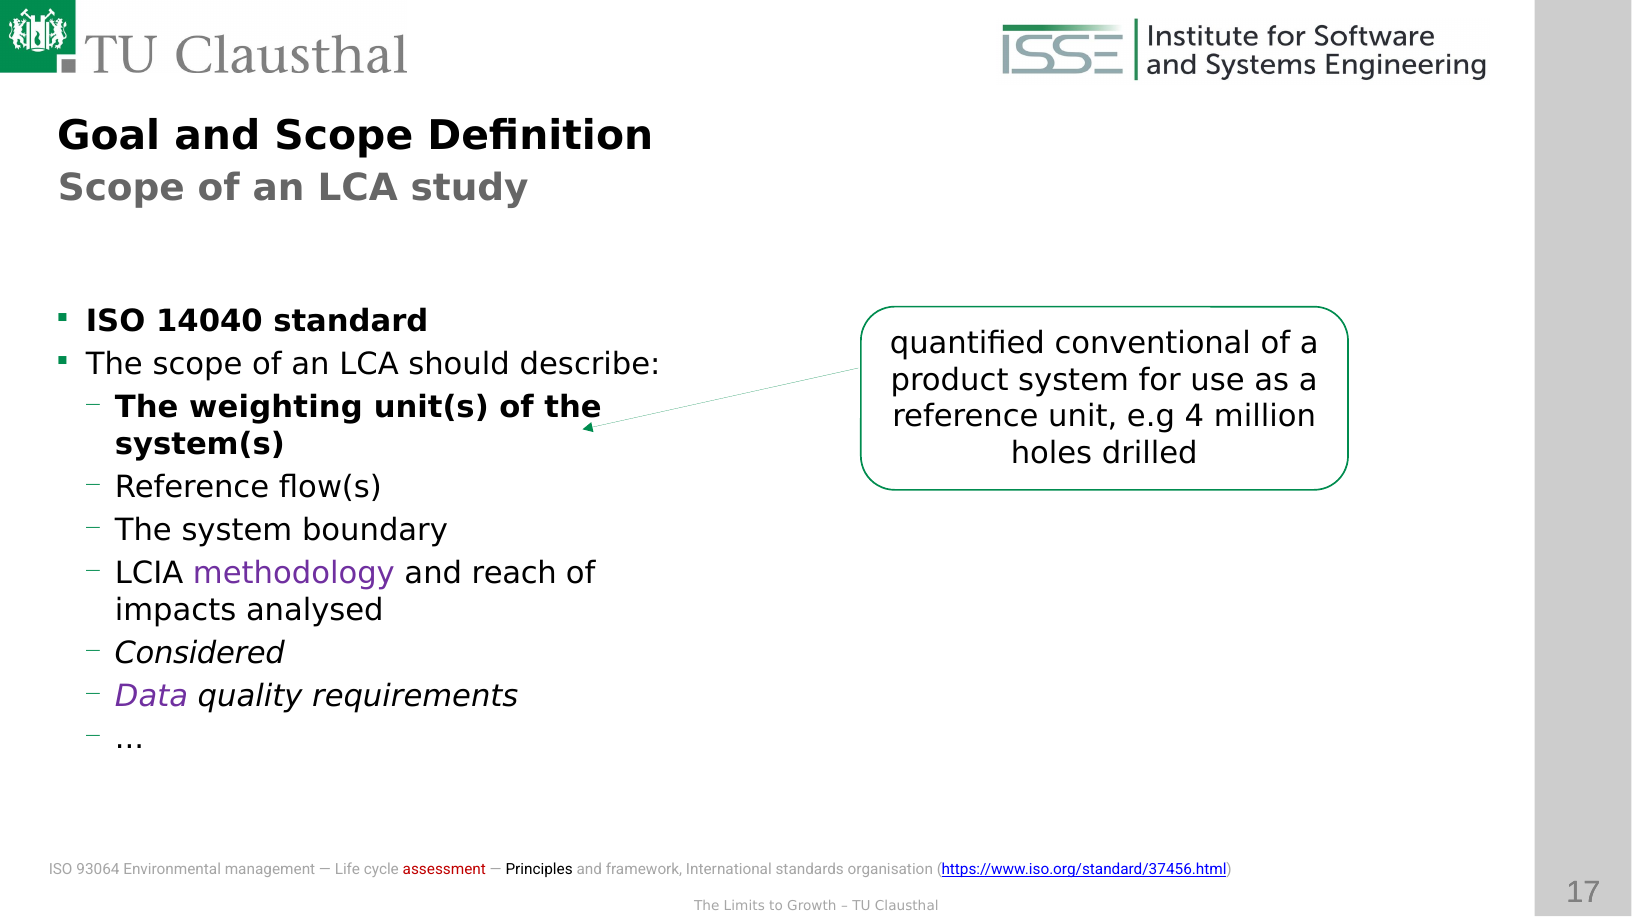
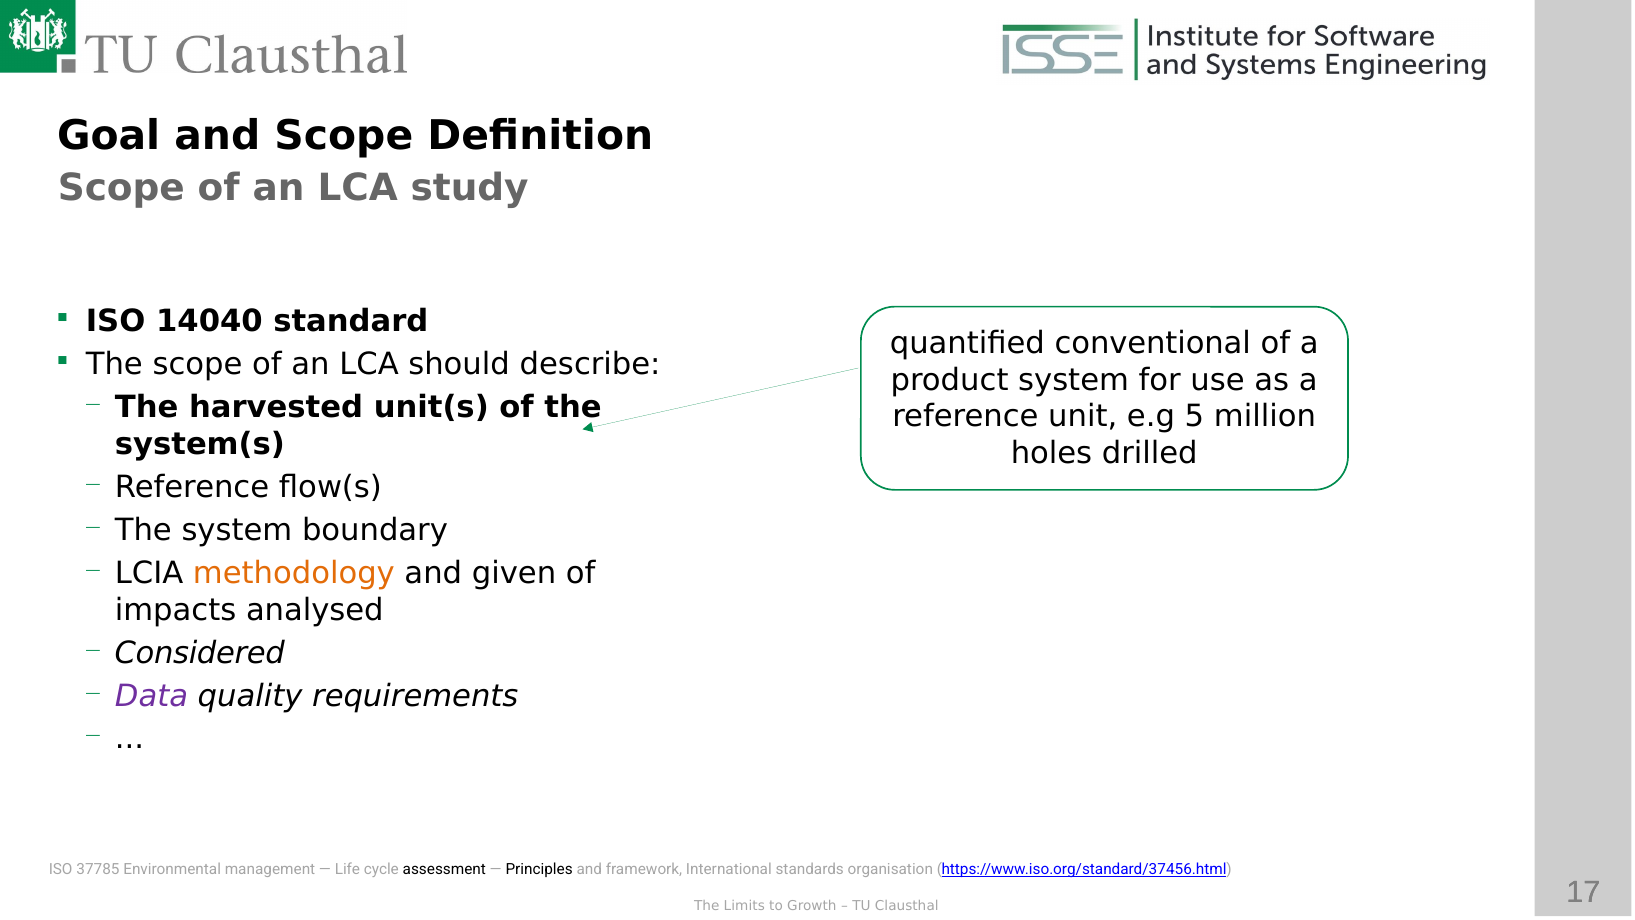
weighting: weighting -> harvested
4: 4 -> 5
methodology colour: purple -> orange
reach: reach -> given
93064: 93064 -> 37785
assessment colour: red -> black
